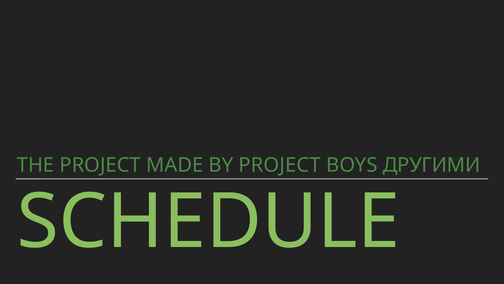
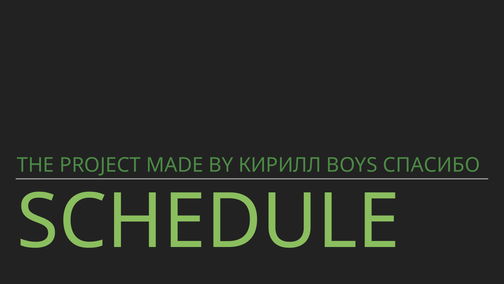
BY PROJECT: PROJECT -> КИРИЛЛ
ДРУГИМИ: ДРУГИМИ -> СПАСИБО
